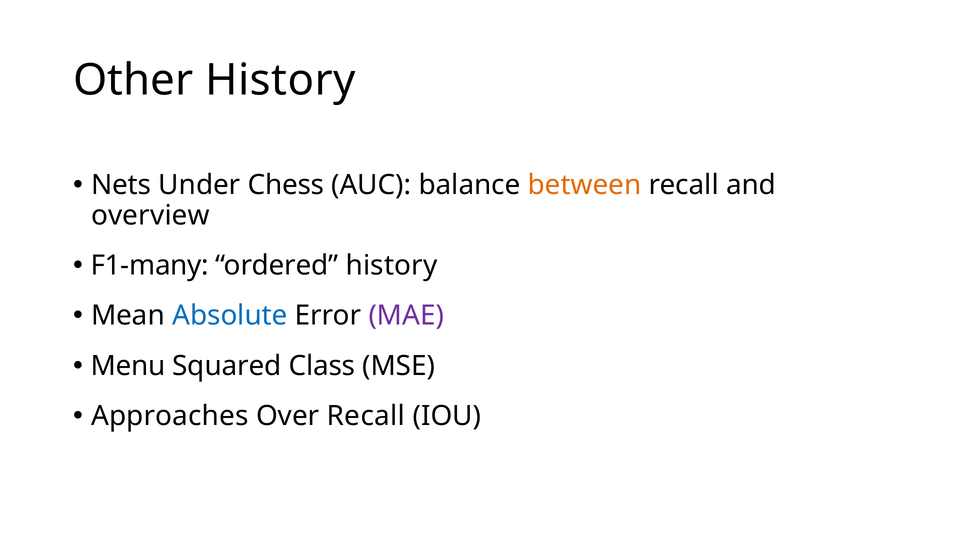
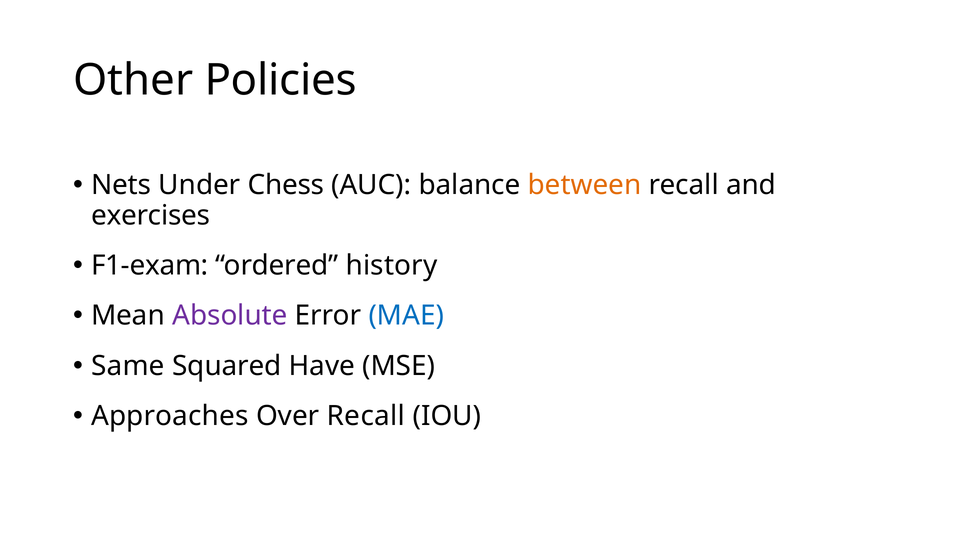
Other History: History -> Policies
overview: overview -> exercises
F1-many: F1-many -> F1-exam
Absolute colour: blue -> purple
MAE colour: purple -> blue
Menu: Menu -> Same
Class: Class -> Have
